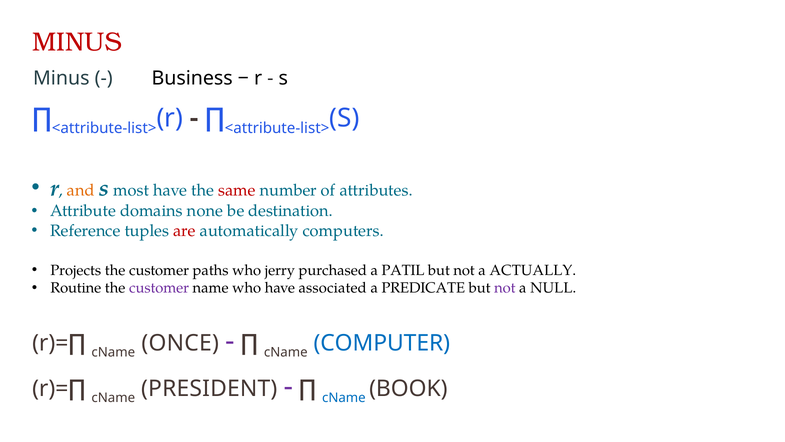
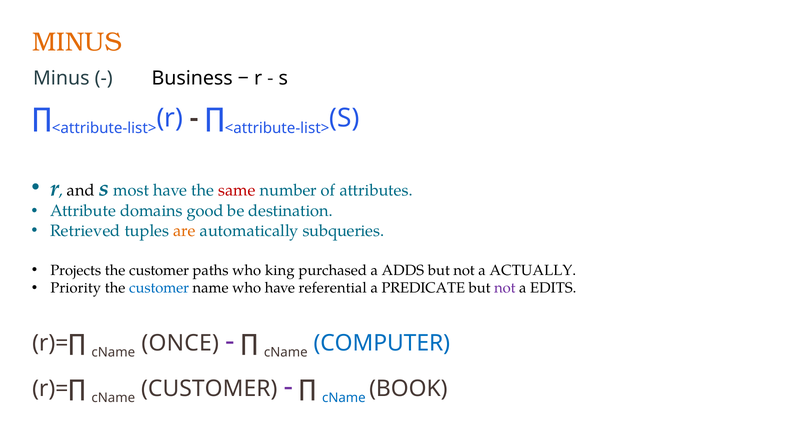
MINUS at (77, 42) colour: red -> orange
and colour: orange -> black
none: none -> good
Reference: Reference -> Retrieved
are colour: red -> orange
computers: computers -> subqueries
jerry: jerry -> king
PATIL: PATIL -> ADDS
Routine: Routine -> Priority
customer at (159, 288) colour: purple -> blue
associated: associated -> referential
NULL: NULL -> EDITS
cName PRESIDENT: PRESIDENT -> CUSTOMER
